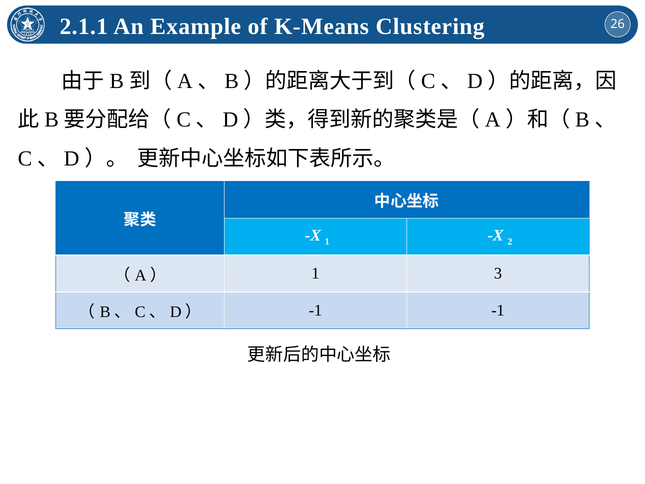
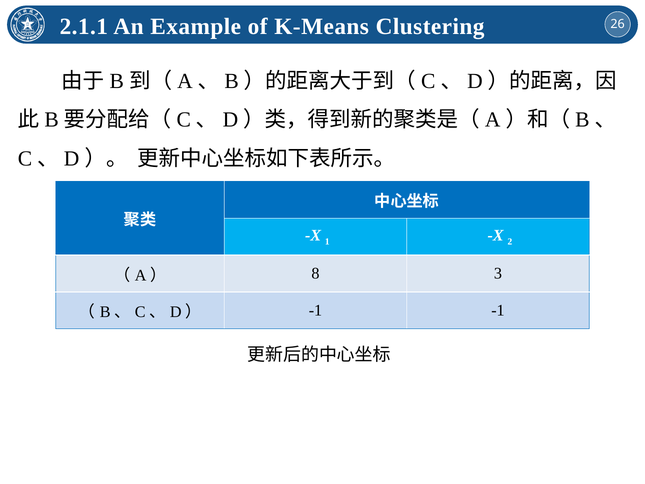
1 at (315, 274): 1 -> 8
